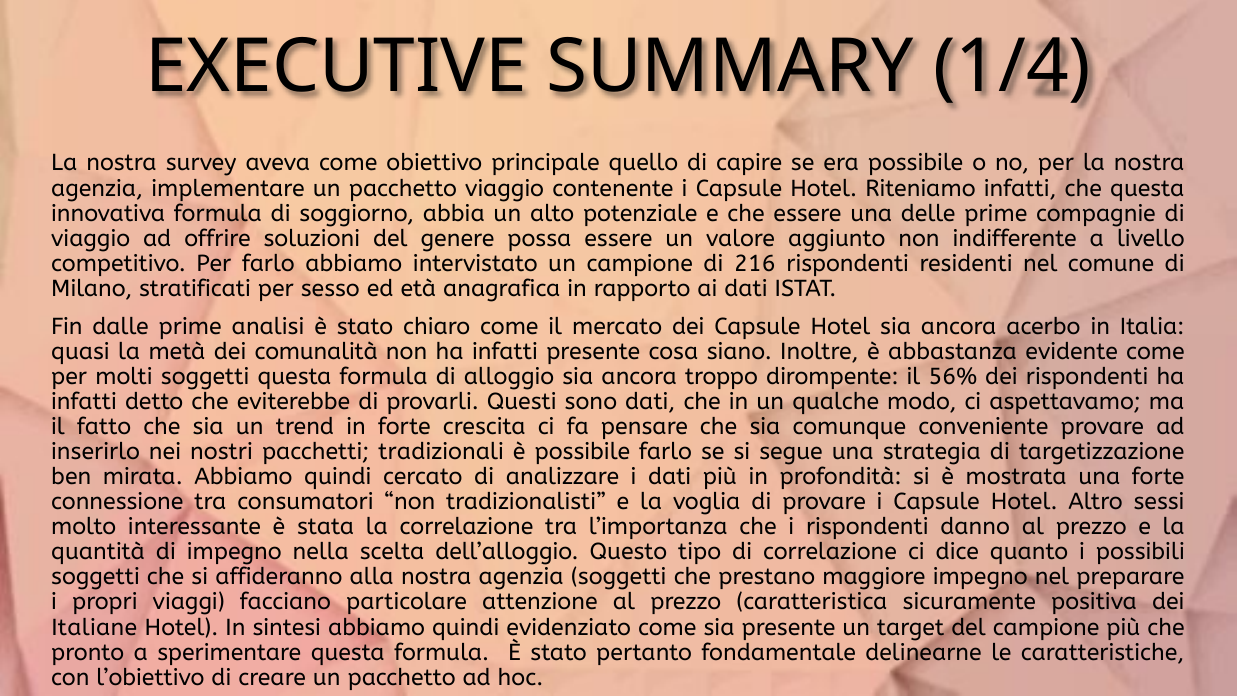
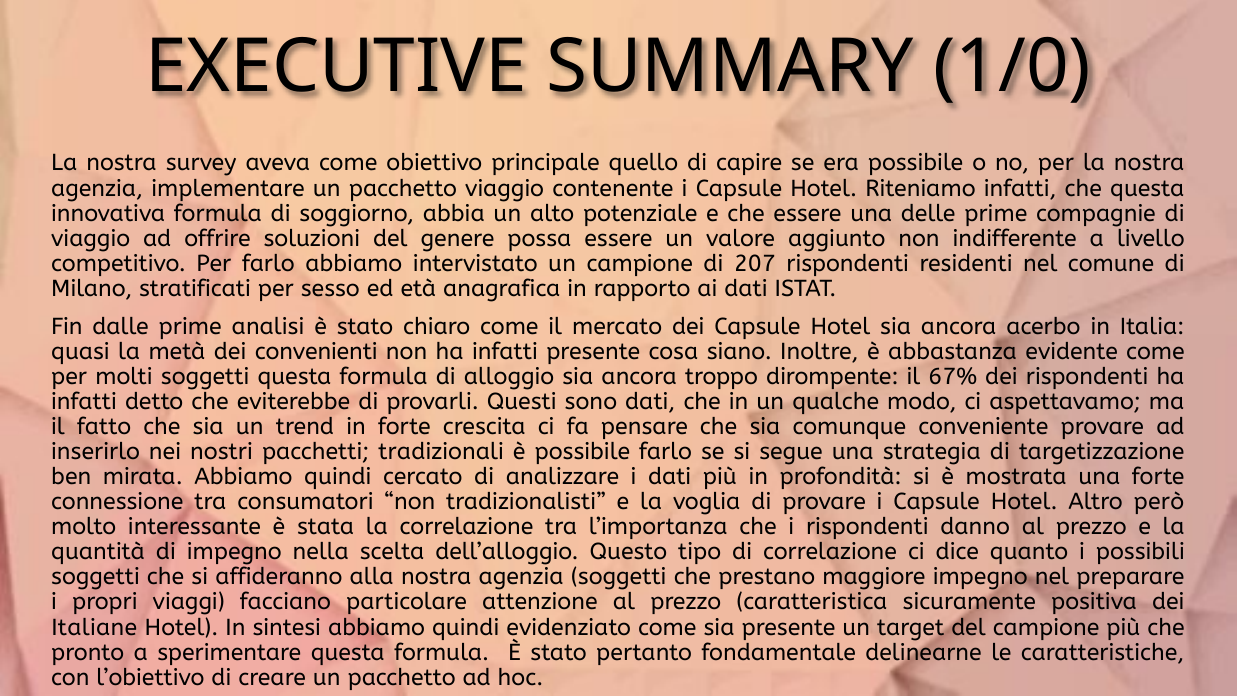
1/4: 1/4 -> 1/0
216: 216 -> 207
comunalità: comunalità -> convenienti
56%: 56% -> 67%
sessi: sessi -> però
